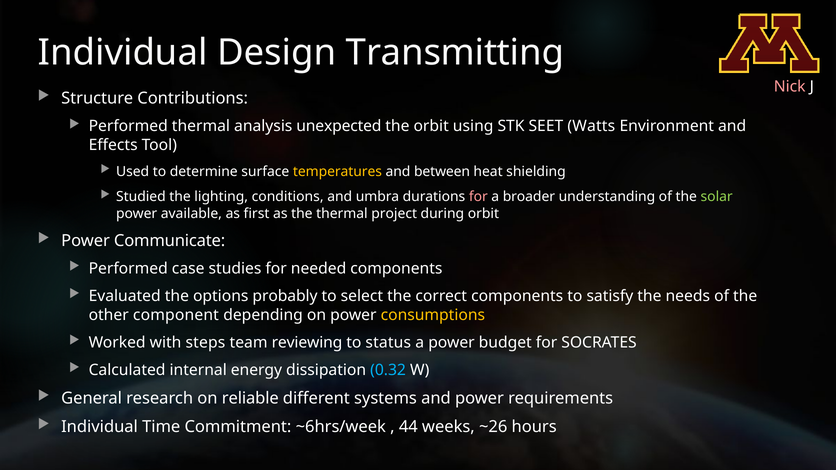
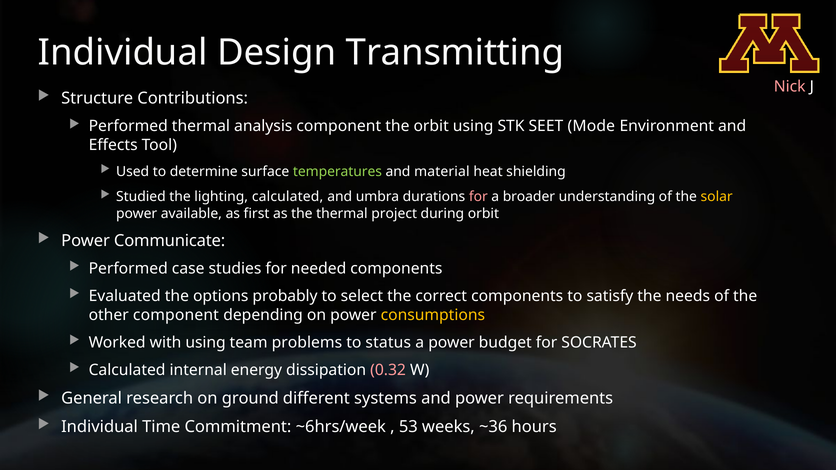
analysis unexpected: unexpected -> component
Watts: Watts -> Mode
temperatures colour: yellow -> light green
between: between -> material
lighting conditions: conditions -> calculated
solar colour: light green -> yellow
with steps: steps -> using
reviewing: reviewing -> problems
0.32 colour: light blue -> pink
reliable: reliable -> ground
44: 44 -> 53
~26: ~26 -> ~36
